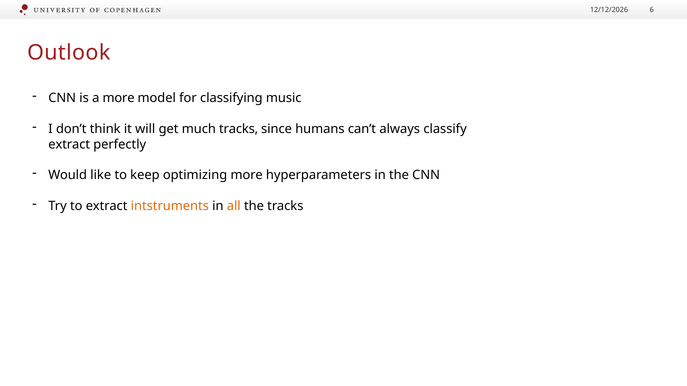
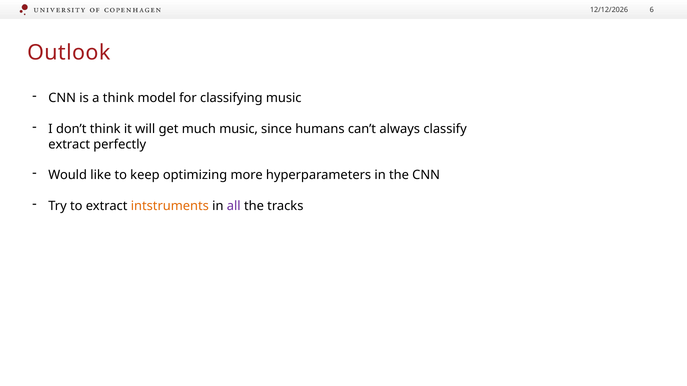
a more: more -> think
much tracks: tracks -> music
all colour: orange -> purple
